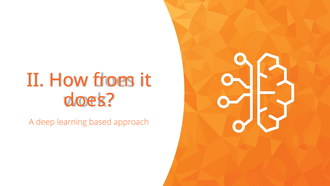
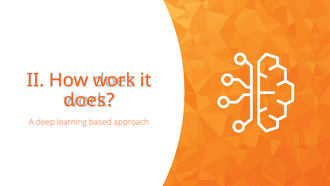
from: from -> work
